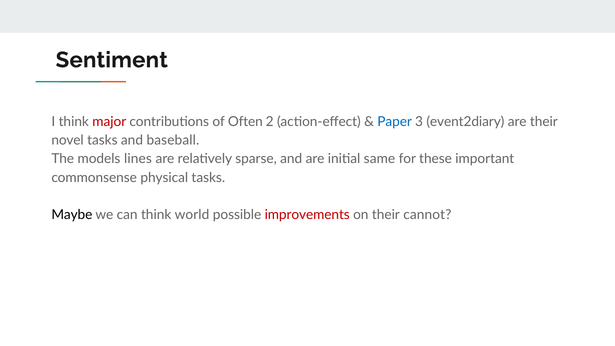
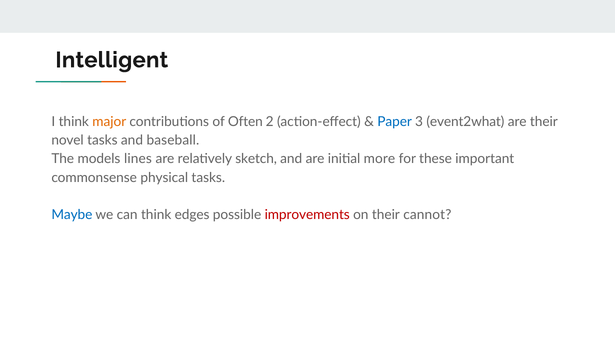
Sentiment: Sentiment -> Intelligent
major colour: red -> orange
event2diary: event2diary -> event2what
sparse: sparse -> sketch
same: same -> more
Maybe colour: black -> blue
world: world -> edges
